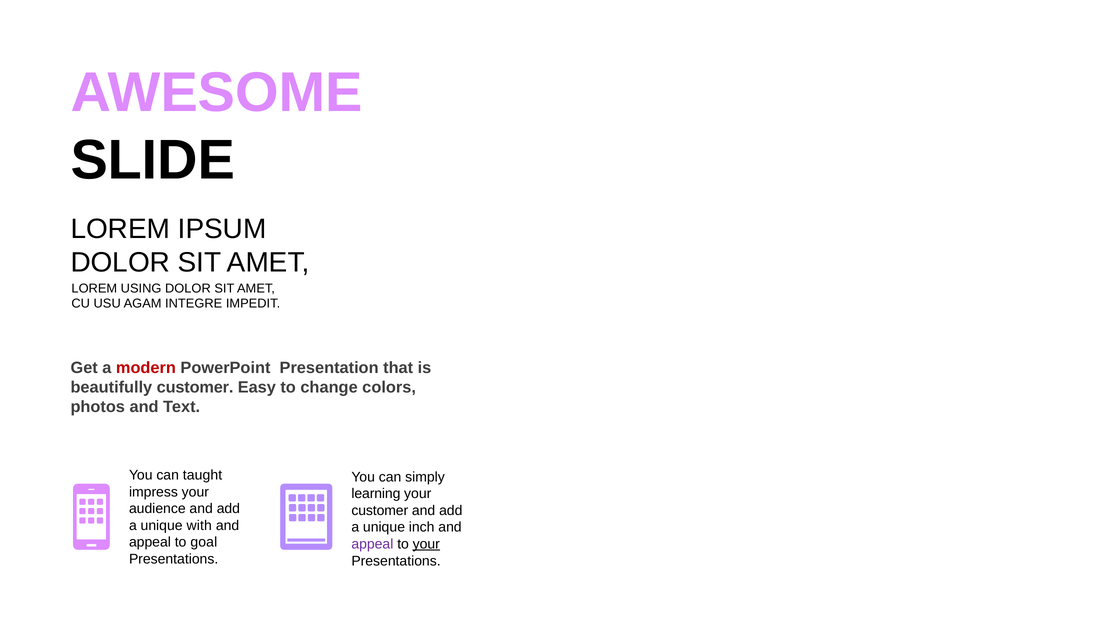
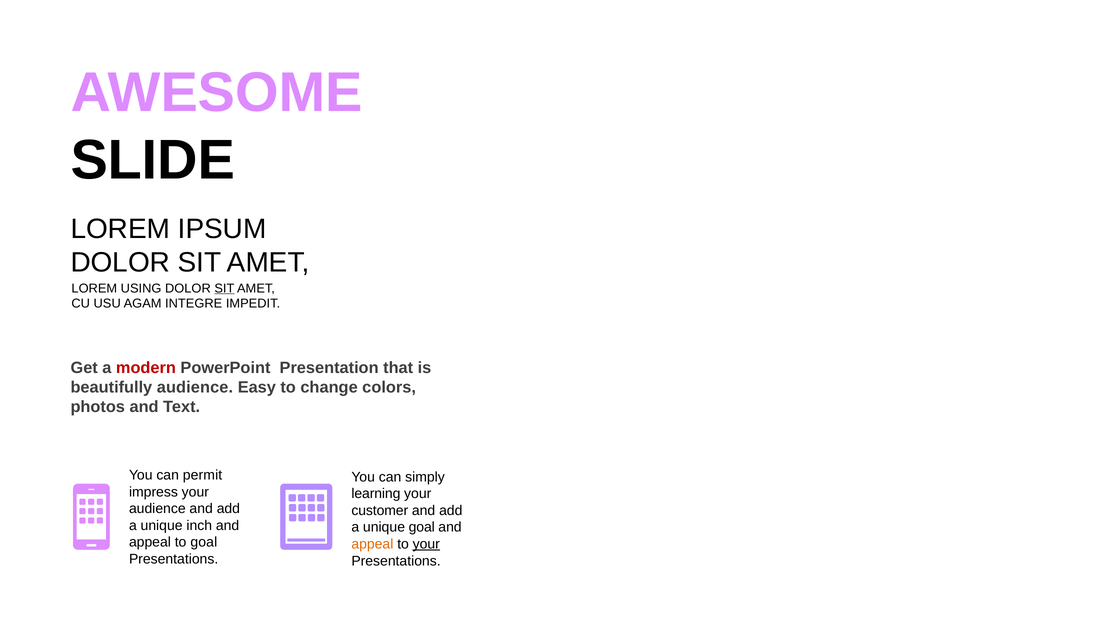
SIT at (224, 288) underline: none -> present
beautifully customer: customer -> audience
taught: taught -> permit
with: with -> inch
unique inch: inch -> goal
appeal at (372, 544) colour: purple -> orange
